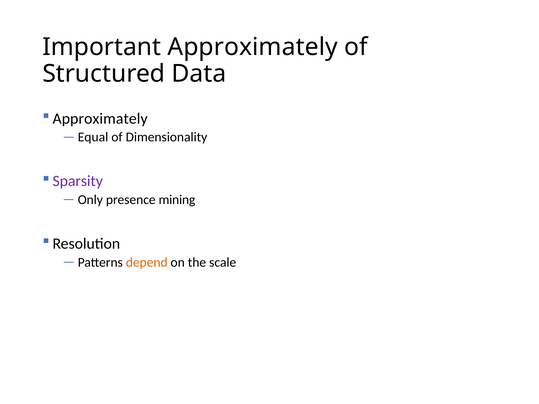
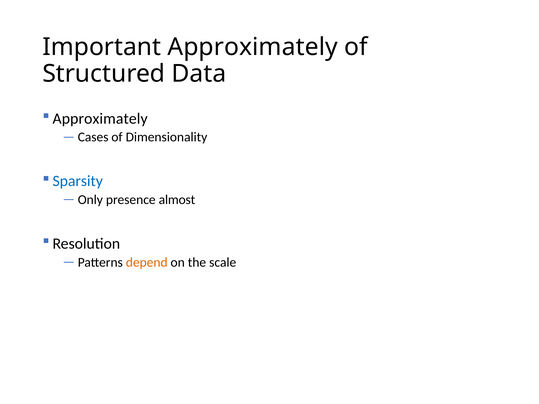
Equal: Equal -> Cases
Sparsity colour: purple -> blue
mining: mining -> almost
